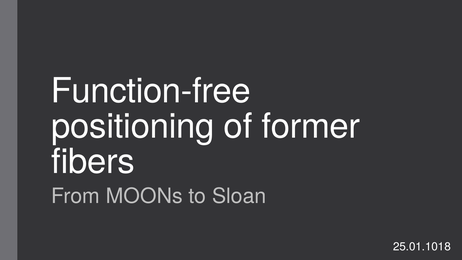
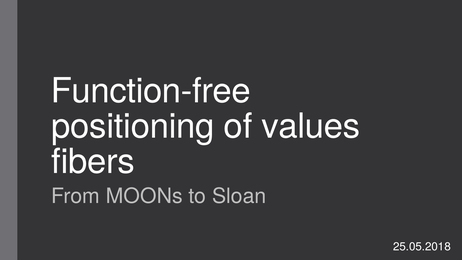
former: former -> values
25.01.1018: 25.01.1018 -> 25.05.2018
